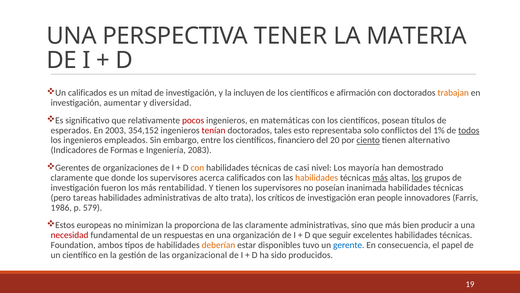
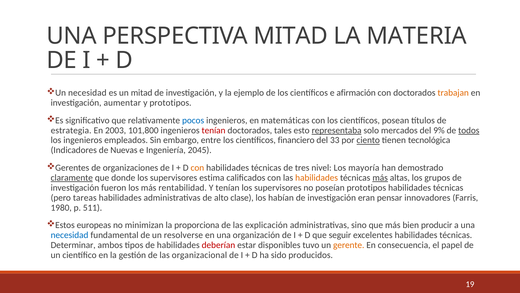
PERSPECTIVA TENER: TENER -> MITAD
calificados at (87, 93): calificados -> necesidad
incluyen: incluyen -> ejemplo
y diversidad: diversidad -> prototipos
pocos colour: red -> blue
esperados: esperados -> estrategia
354,152: 354,152 -> 101,800
representaba underline: none -> present
conflictos: conflictos -> mercados
1%: 1% -> 9%
20: 20 -> 33
alternativo: alternativo -> tecnológica
Formas: Formas -> Nuevas
2083: 2083 -> 2045
casi: casi -> tres
claramente at (72, 177) underline: none -> present
acerca: acerca -> estima
los at (417, 177) underline: present -> none
Y tienen: tienen -> tenían
poseían inanimada: inanimada -> prototipos
trata: trata -> clase
críticos: críticos -> habían
people: people -> pensar
1986: 1986 -> 1980
579: 579 -> 511
las claramente: claramente -> explicación
necesidad at (70, 235) colour: red -> blue
respuestas: respuestas -> resolverse
Foundation: Foundation -> Determinar
deberían colour: orange -> red
gerente colour: blue -> orange
